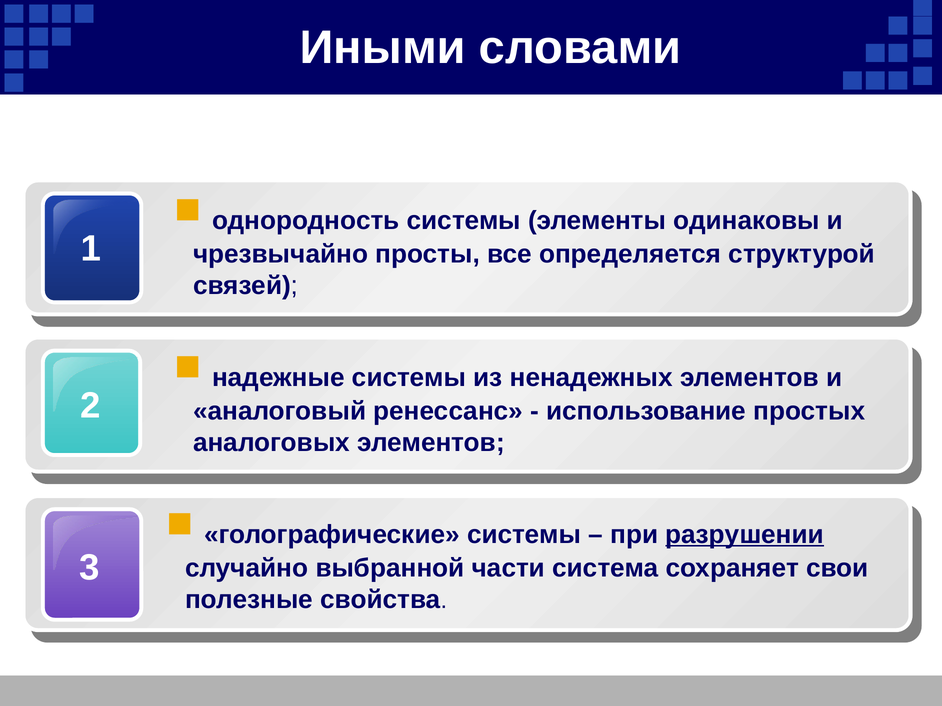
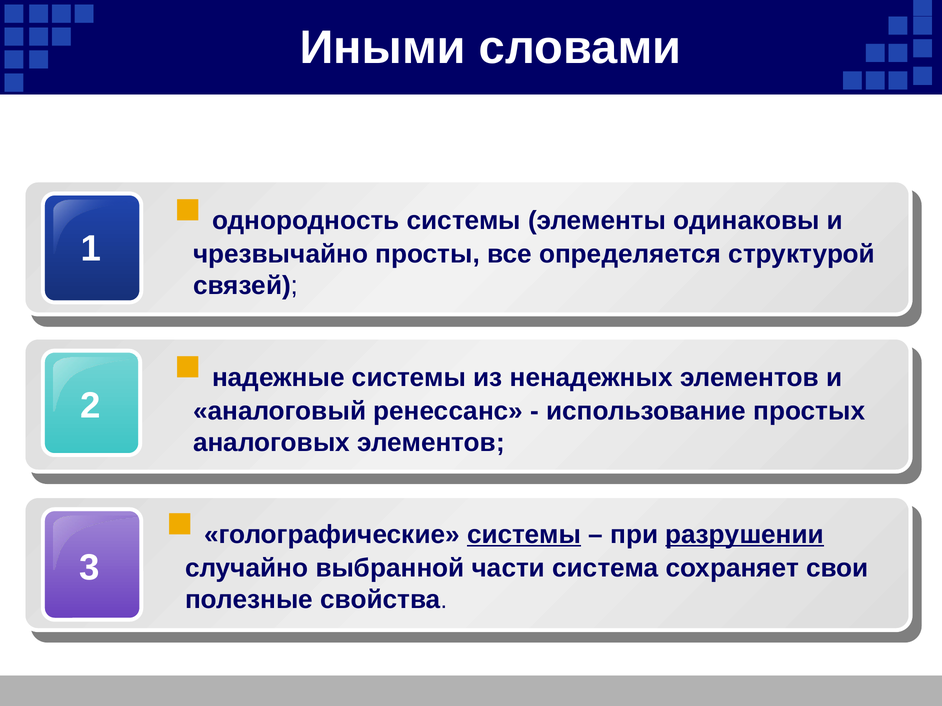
системы at (524, 535) underline: none -> present
